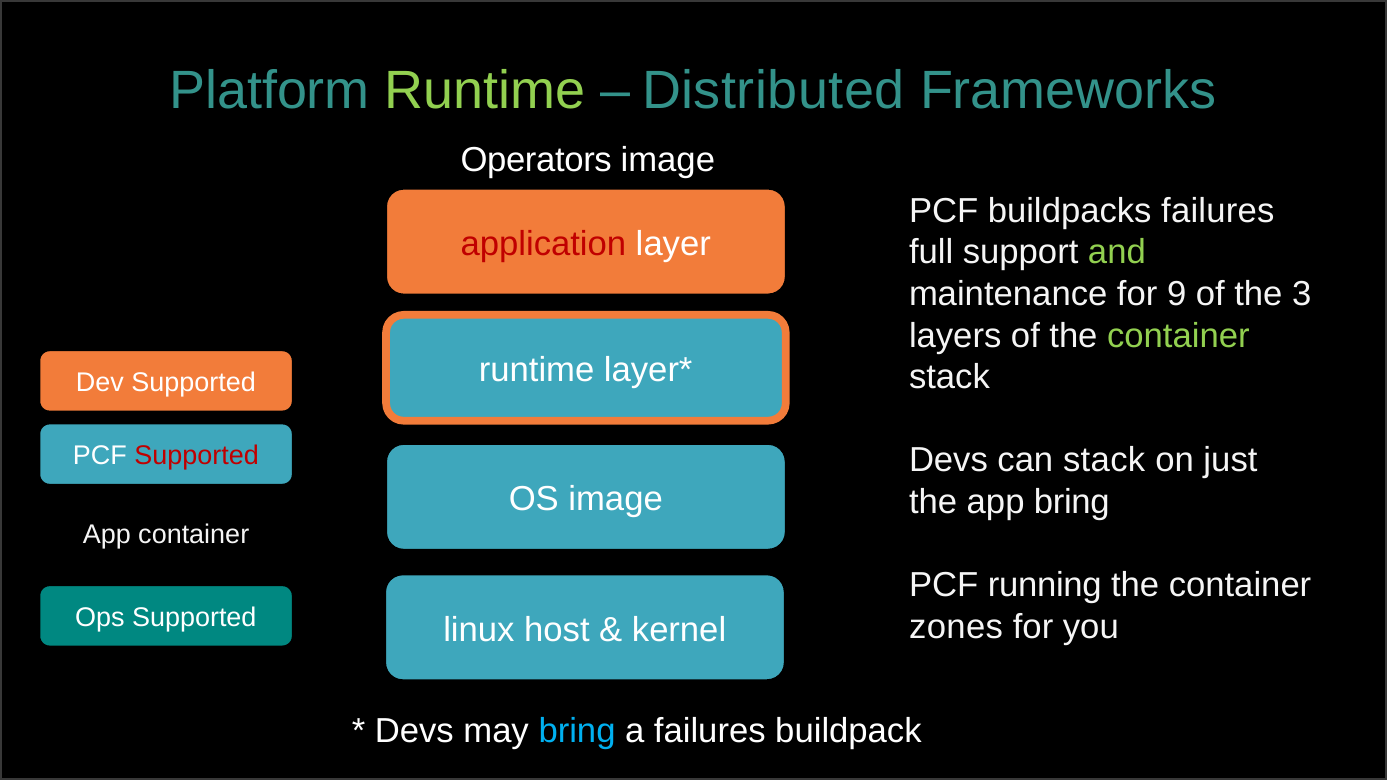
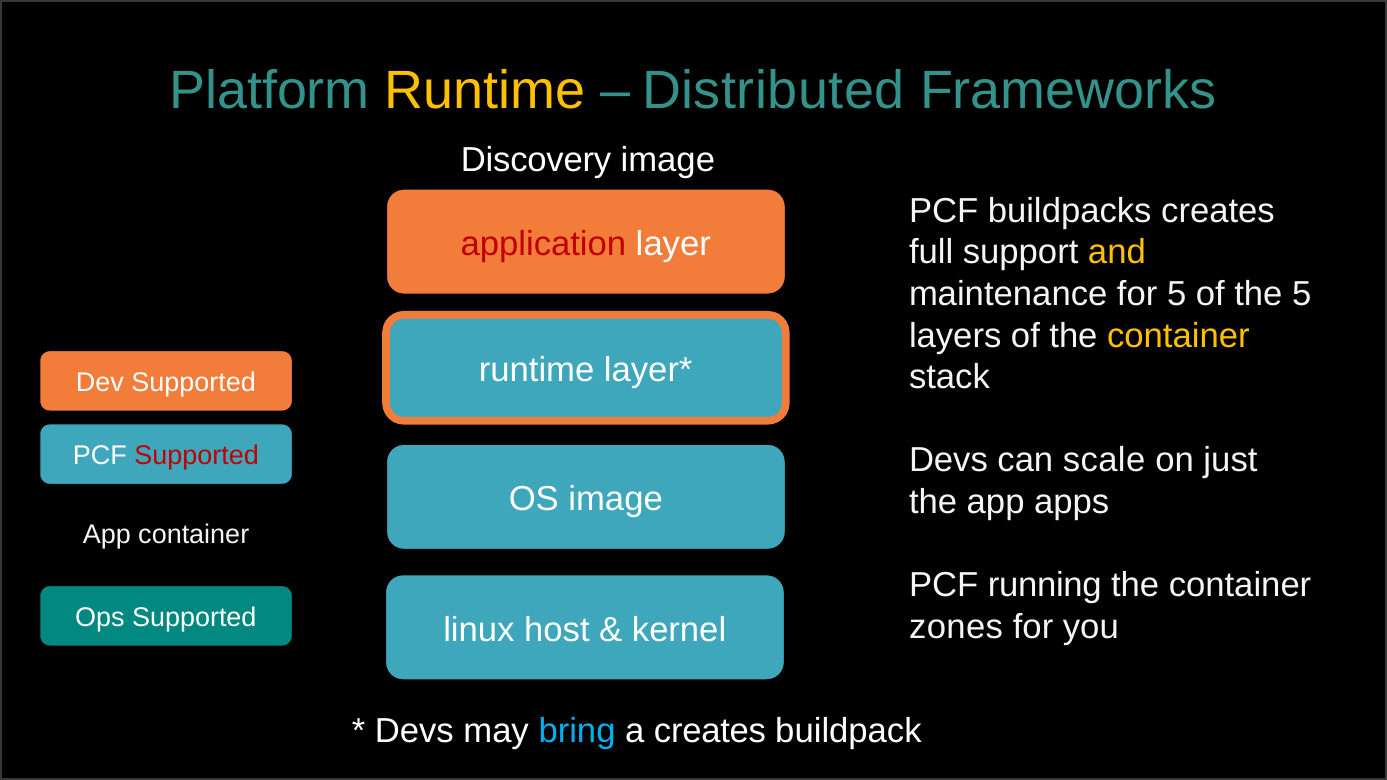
Runtime at (485, 91) colour: light green -> yellow
Operators: Operators -> Discovery
buildpacks failures: failures -> creates
and colour: light green -> yellow
for 9: 9 -> 5
the 3: 3 -> 5
container at (1178, 336) colour: light green -> yellow
can stack: stack -> scale
app bring: bring -> apps
a failures: failures -> creates
